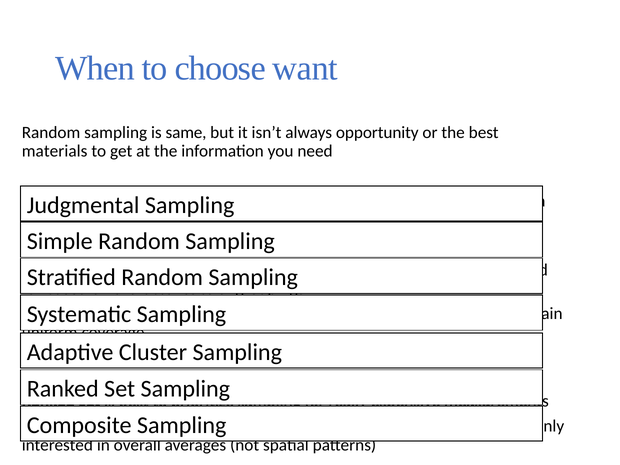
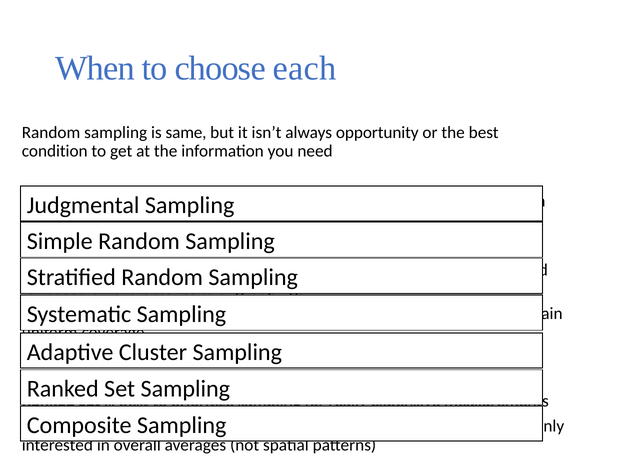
choose want: want -> each
materials at (55, 151): materials -> condition
